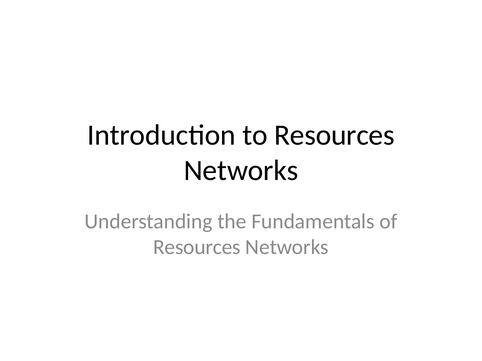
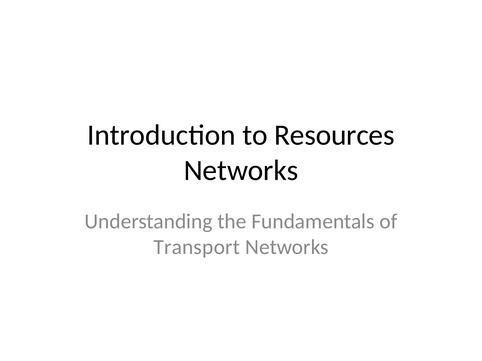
Resources at (197, 247): Resources -> Transport
